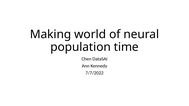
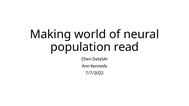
time: time -> read
